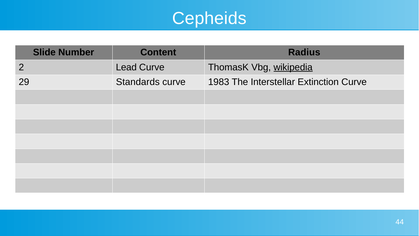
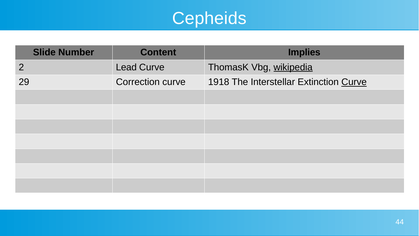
Radius: Radius -> Implies
Standards: Standards -> Correction
1983: 1983 -> 1918
Curve at (354, 82) underline: none -> present
